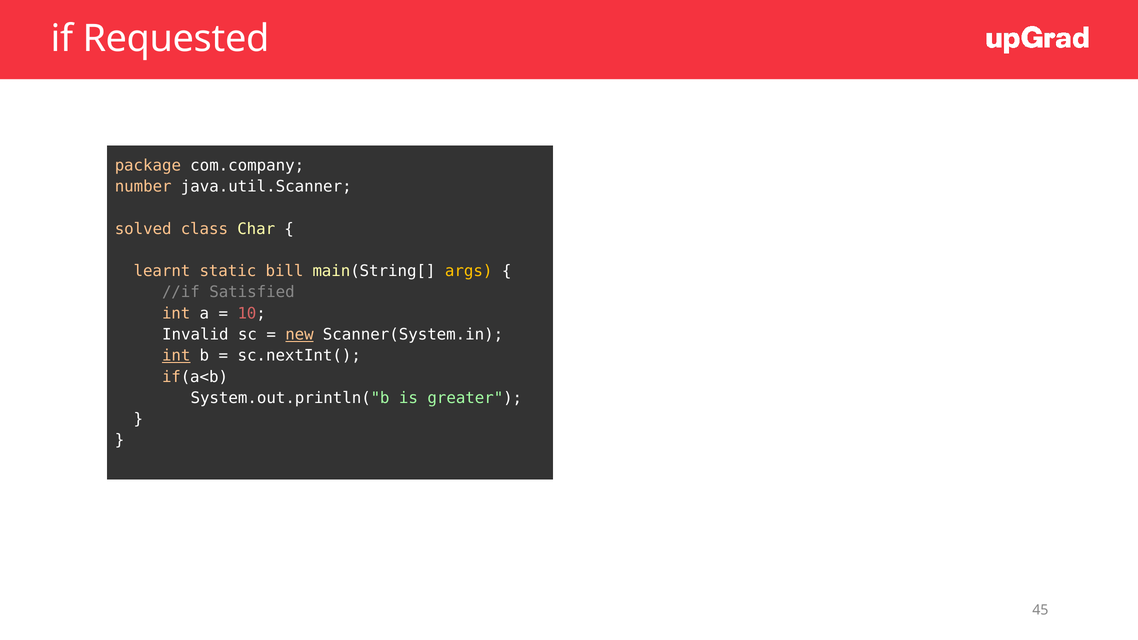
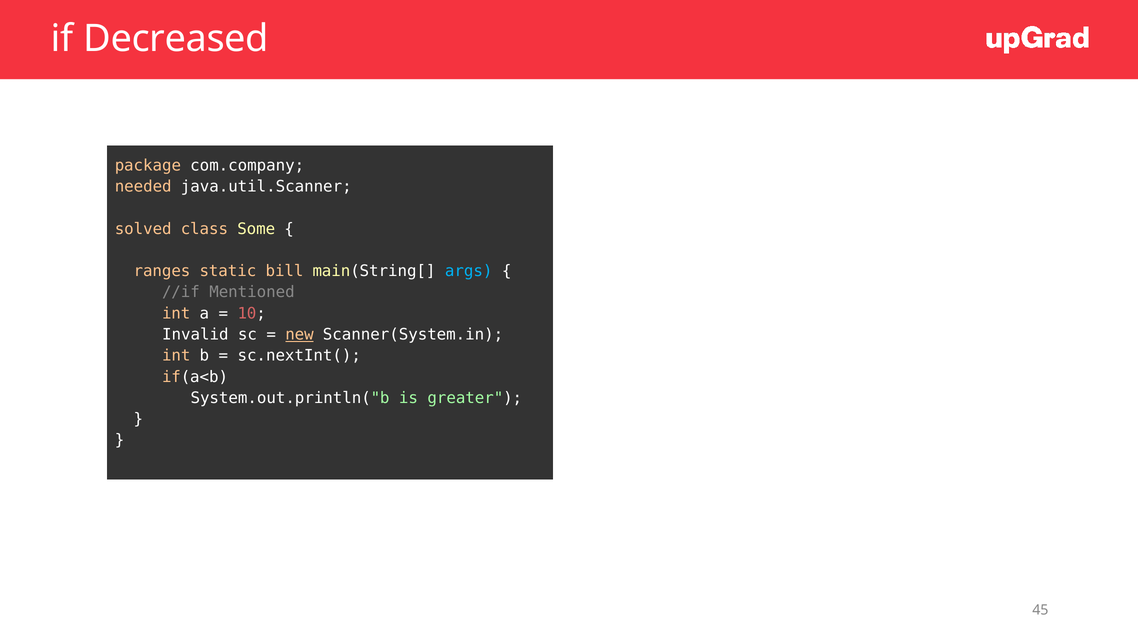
Requested: Requested -> Decreased
number: number -> needed
Char: Char -> Some
learnt: learnt -> ranges
args colour: yellow -> light blue
Satisfied: Satisfied -> Mentioned
int at (176, 356) underline: present -> none
